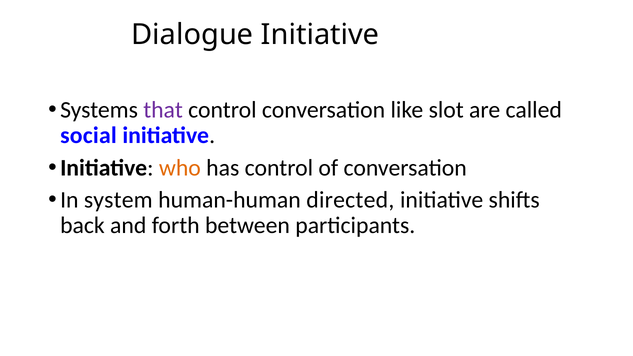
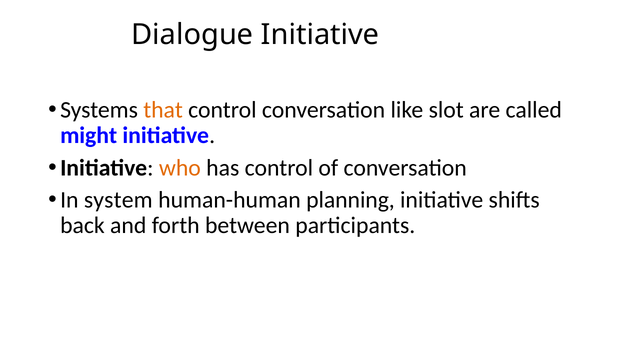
that colour: purple -> orange
social: social -> might
directed: directed -> planning
